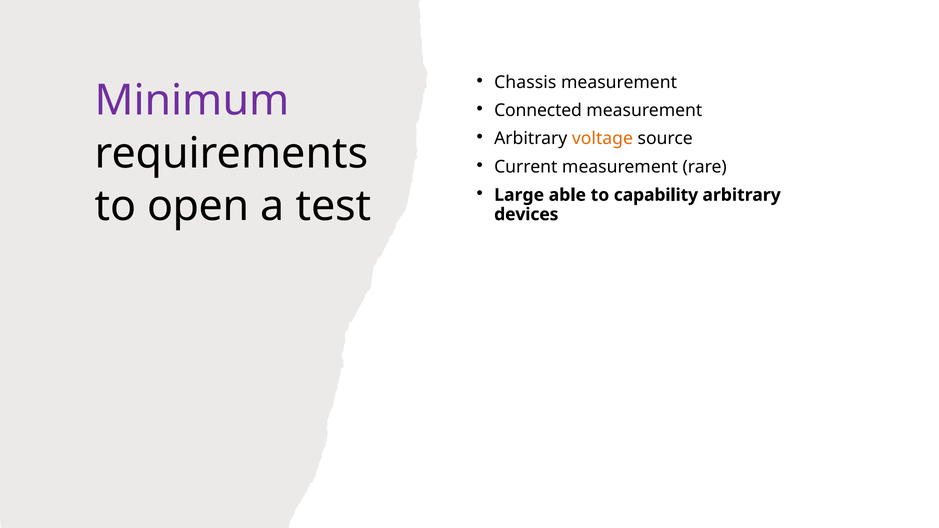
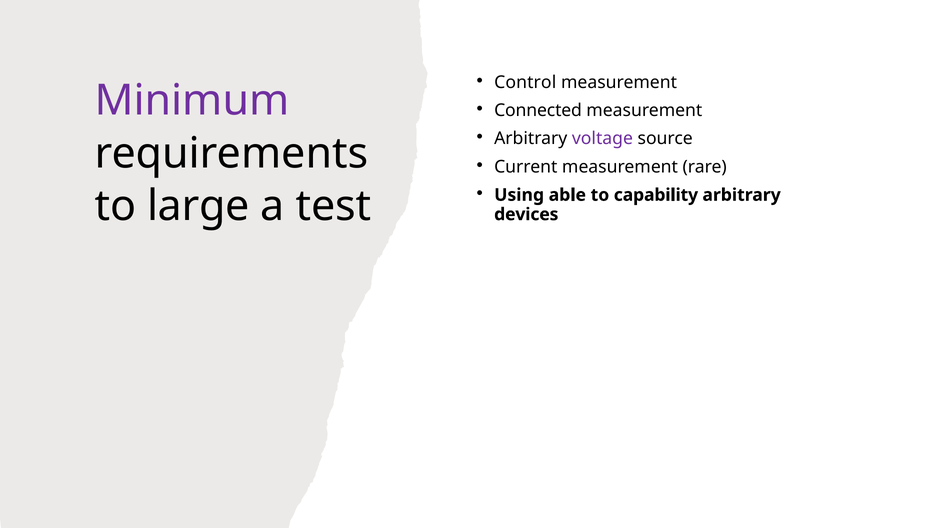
Chassis: Chassis -> Control
voltage colour: orange -> purple
Large: Large -> Using
open: open -> large
